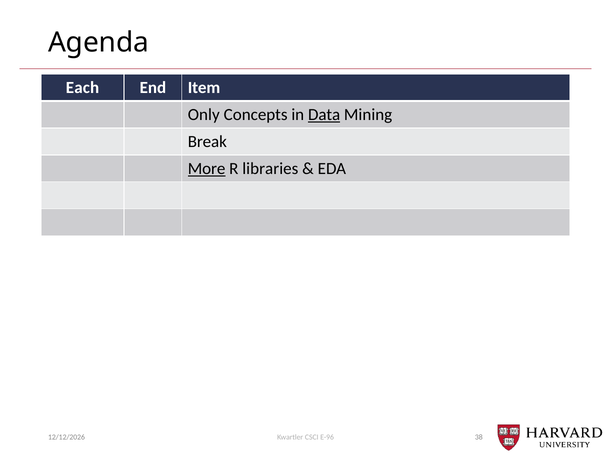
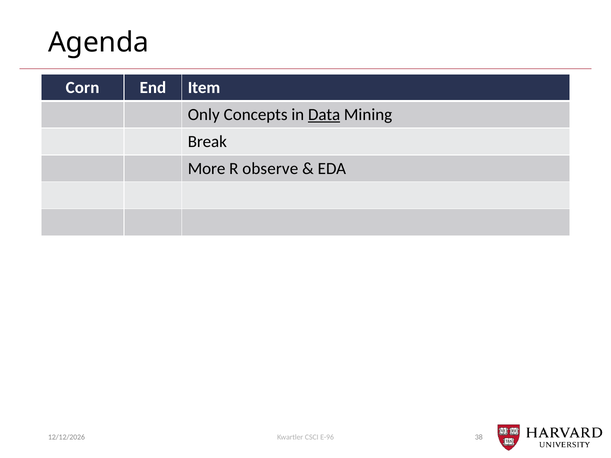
Each: Each -> Corn
More underline: present -> none
libraries: libraries -> observe
